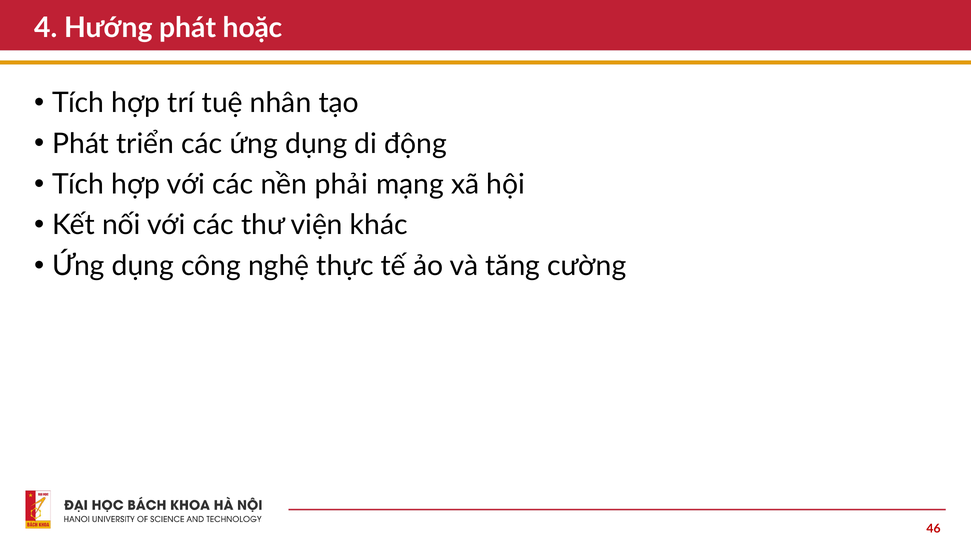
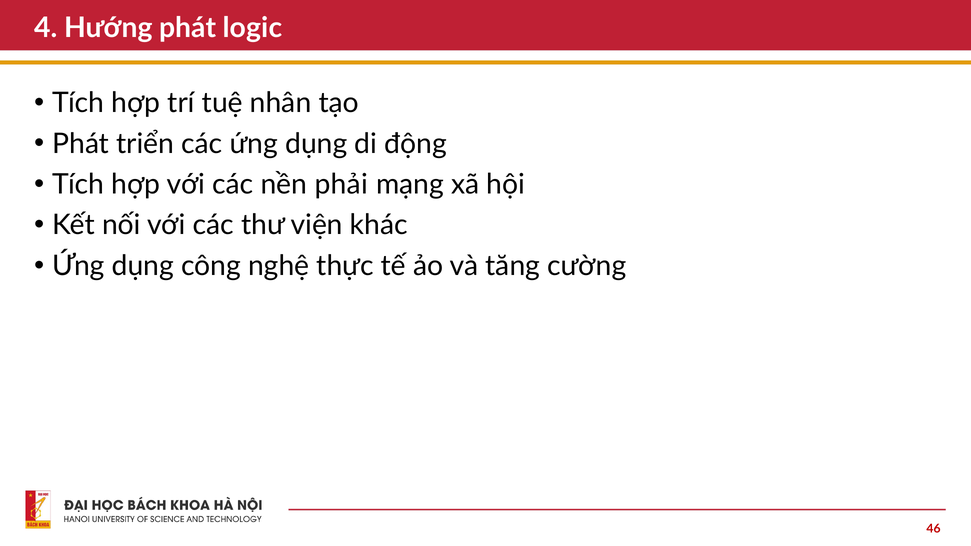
hoặc: hoặc -> logic
